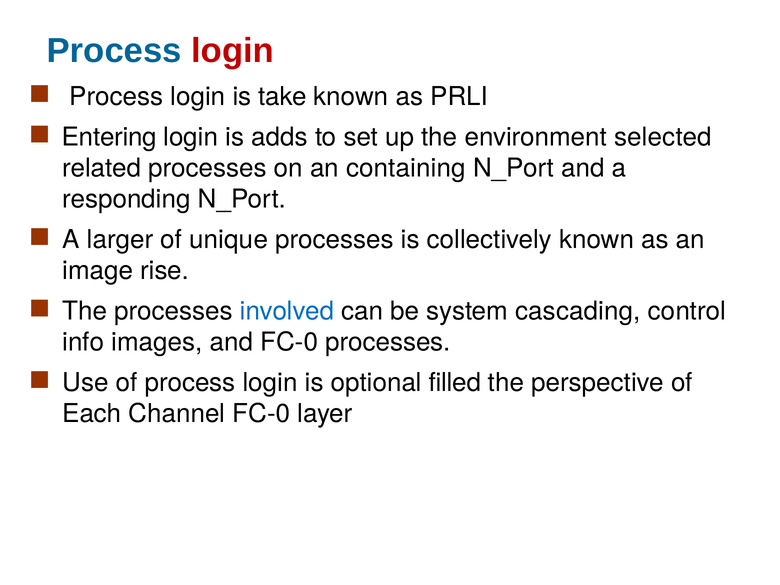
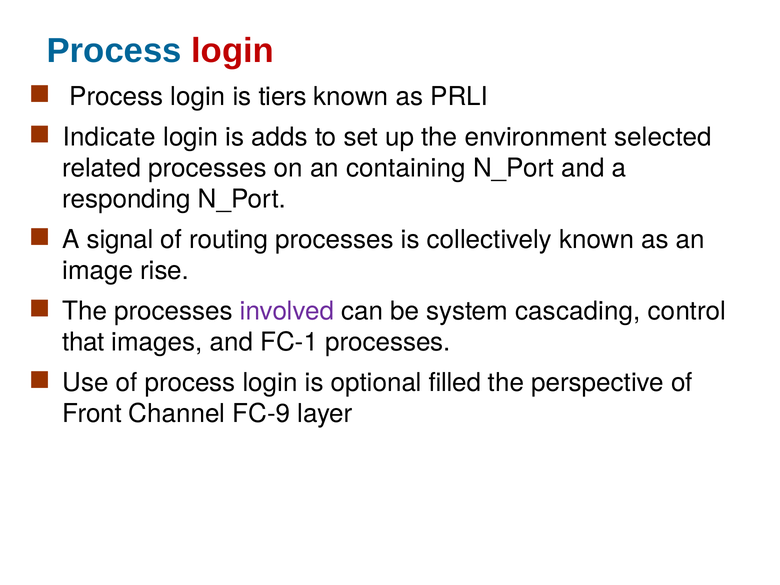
take: take -> tiers
Entering: Entering -> Indicate
larger: larger -> signal
unique: unique -> routing
involved colour: blue -> purple
info: info -> that
and FC-0: FC-0 -> FC-1
Each: Each -> Front
Channel FC-0: FC-0 -> FC-9
